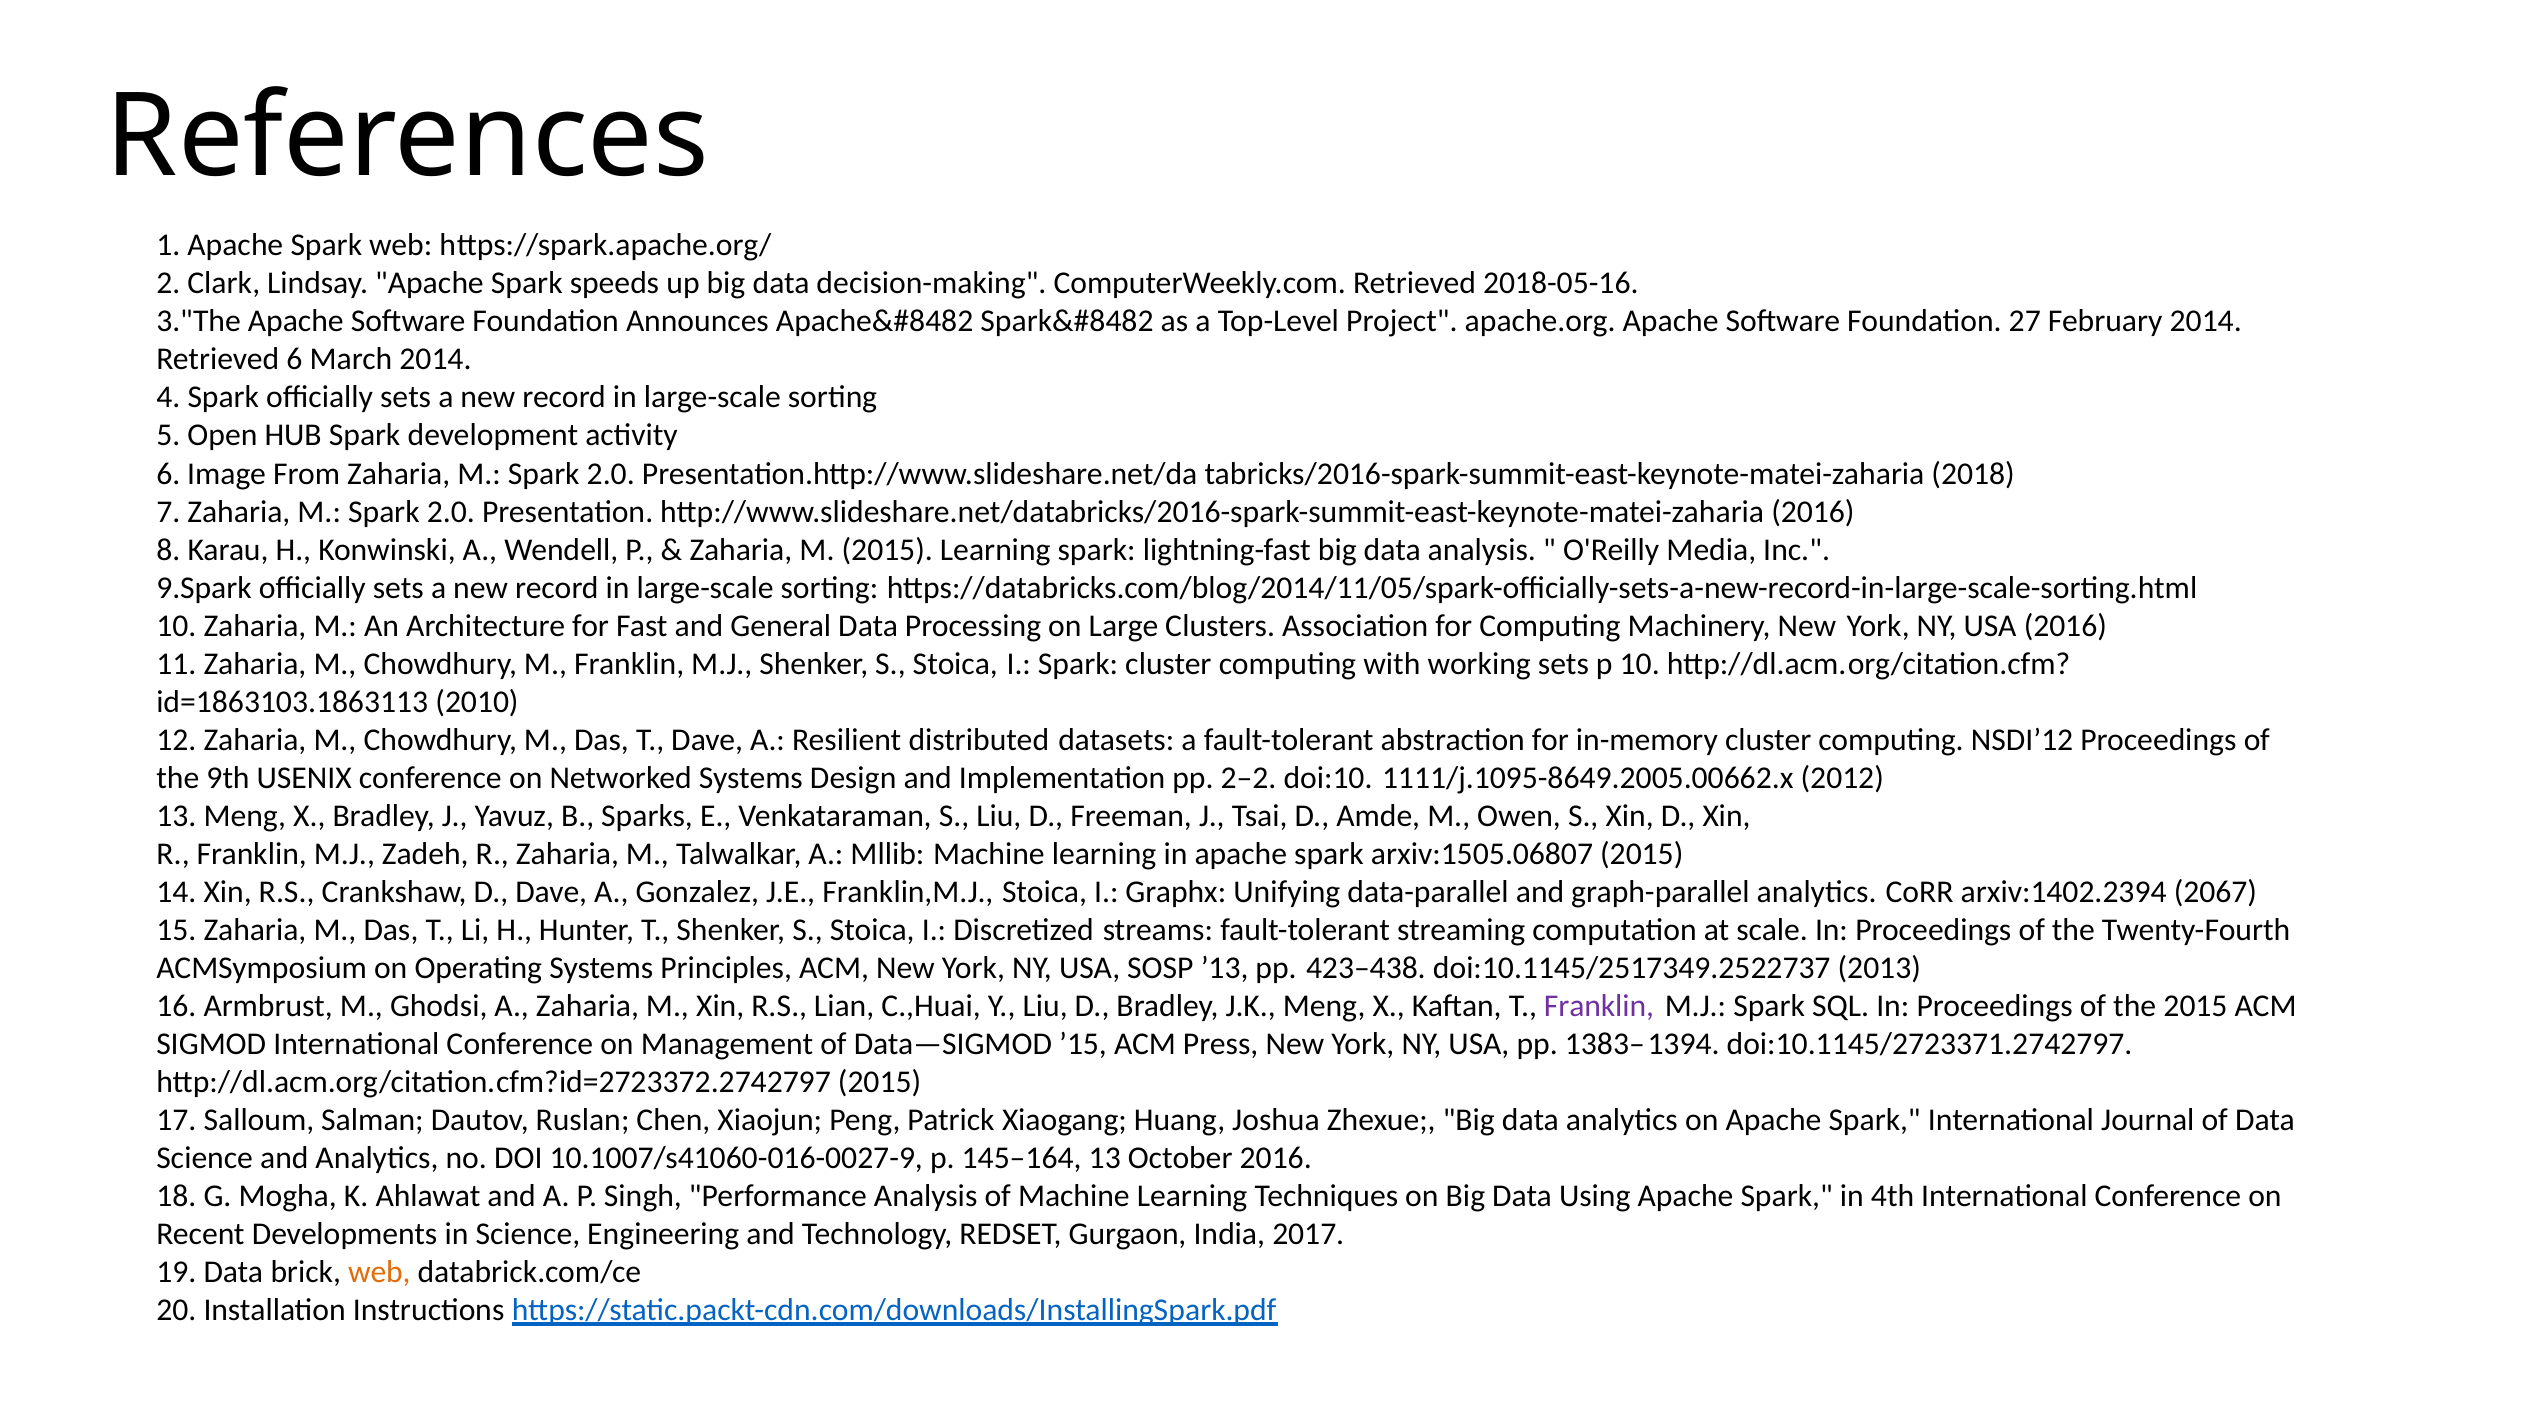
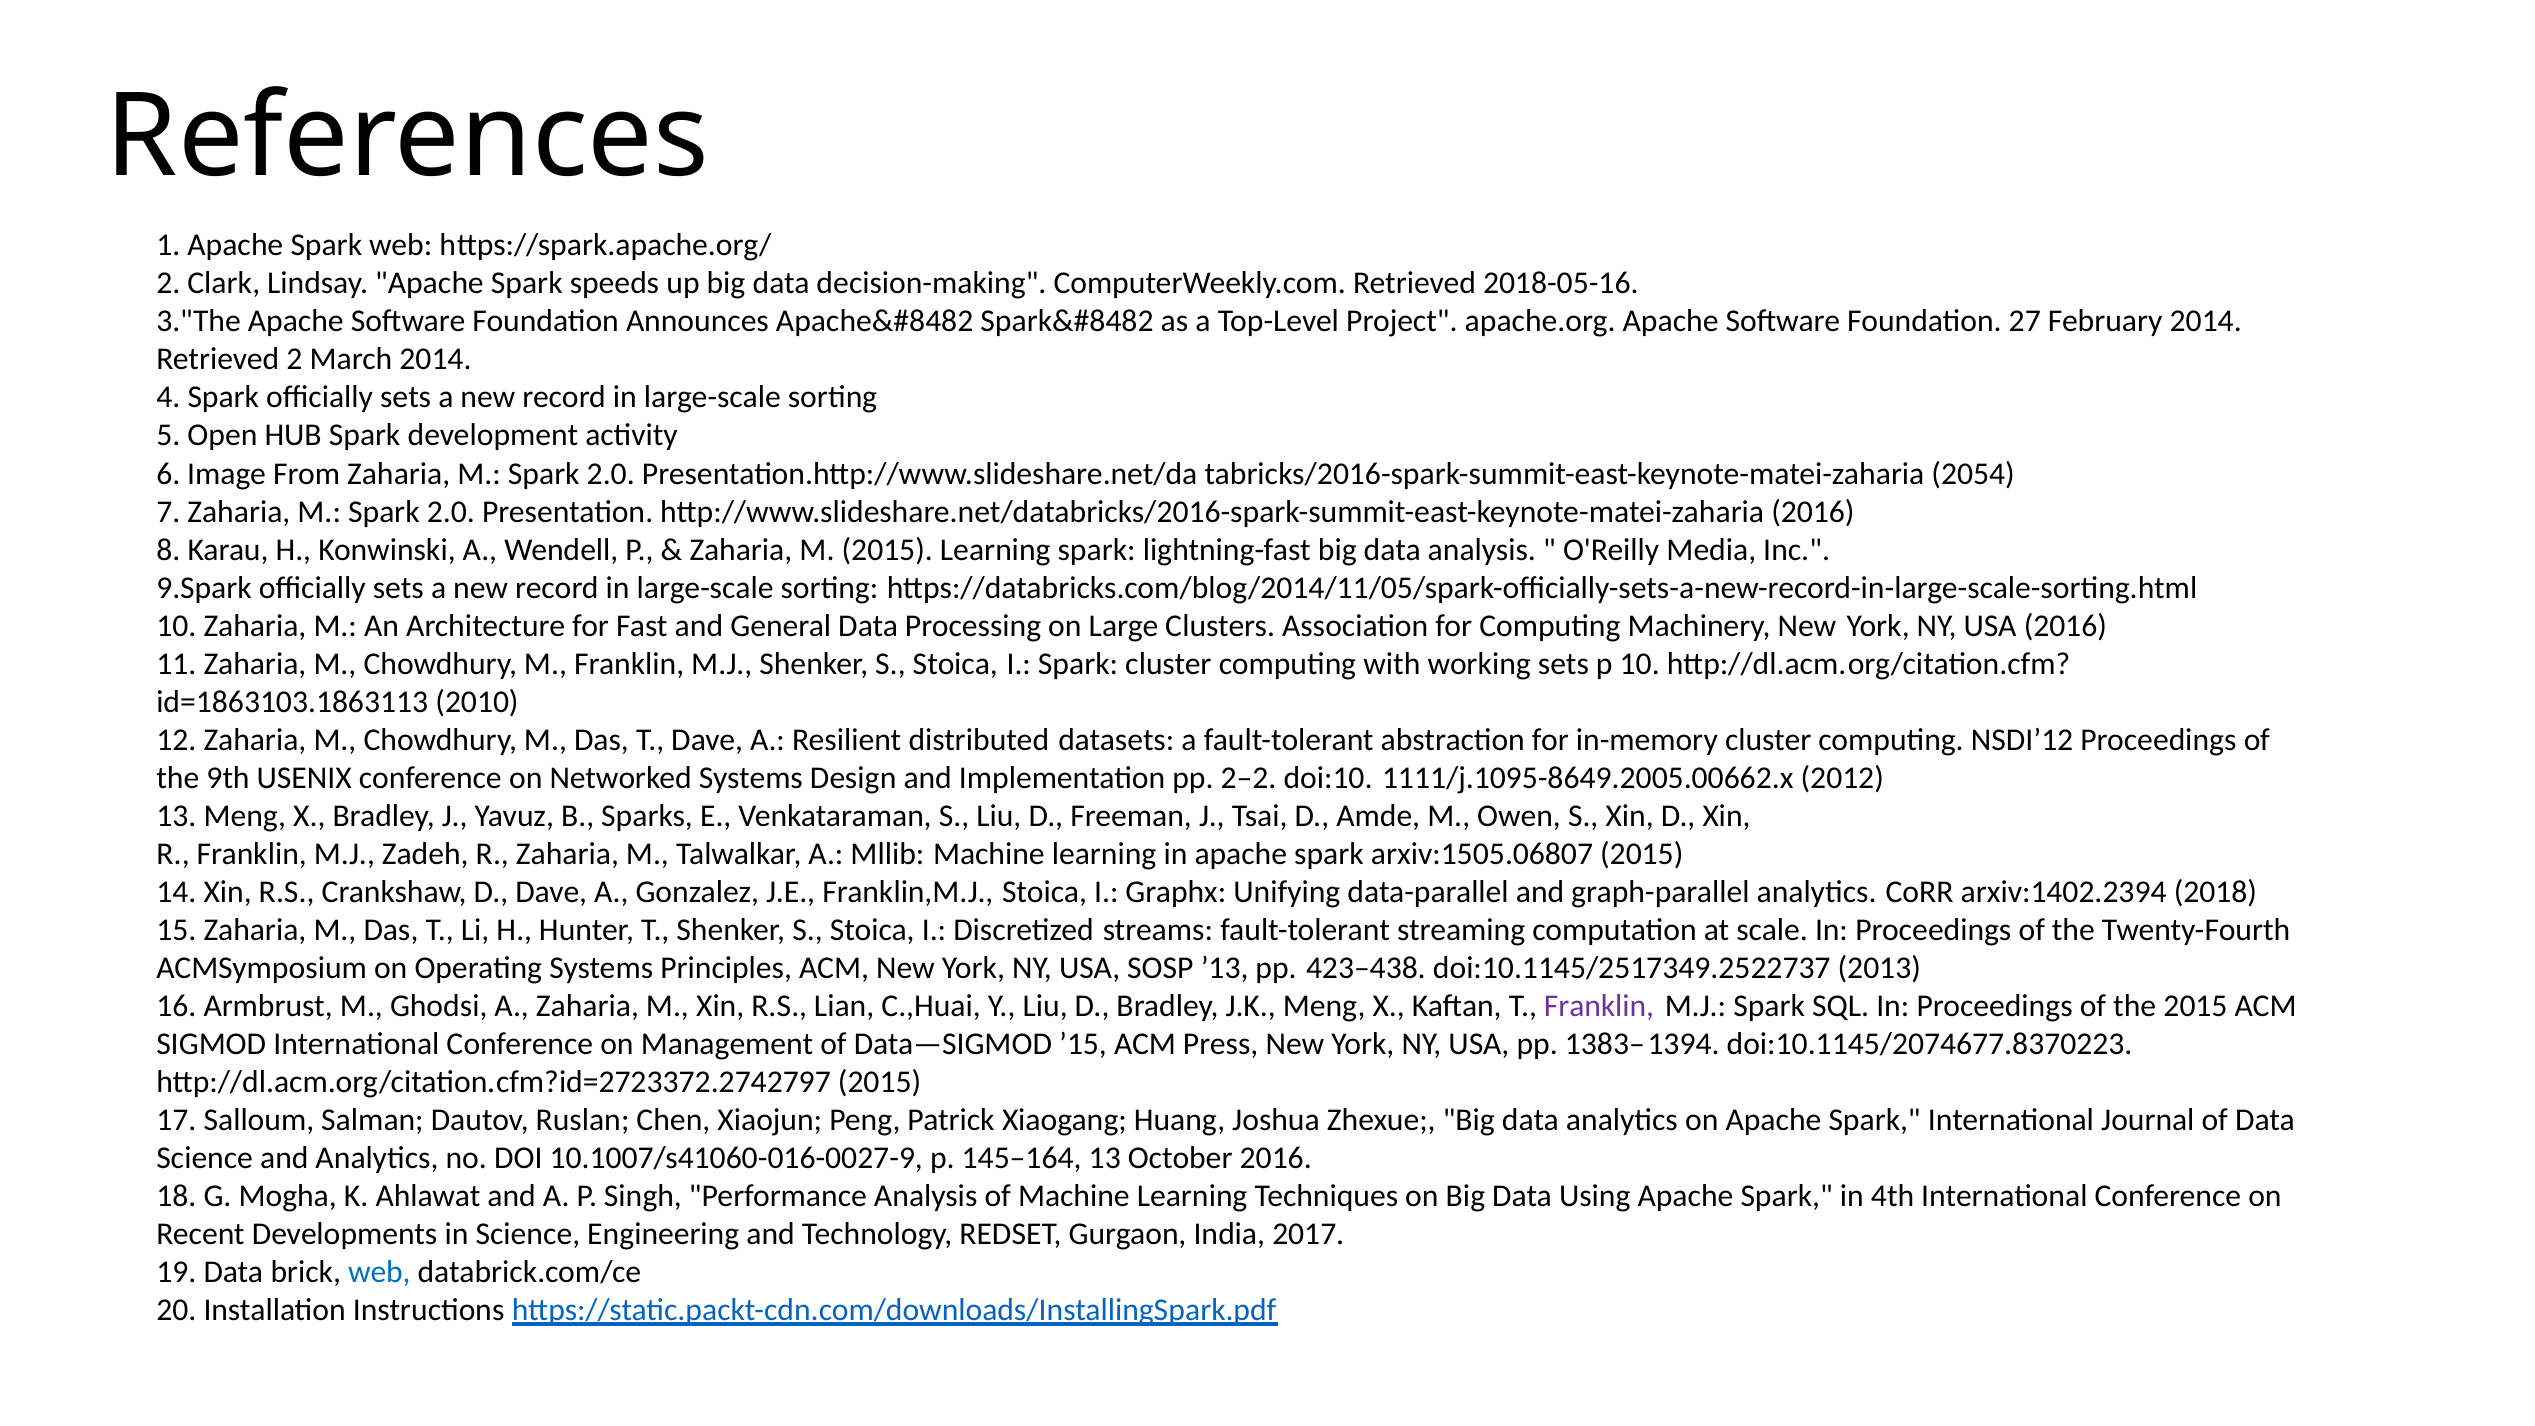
Retrieved 6: 6 -> 2
2018: 2018 -> 2054
2067: 2067 -> 2018
doi:10.1145/2723371.2742797: doi:10.1145/2723371.2742797 -> doi:10.1145/2074677.8370223
web at (379, 1272) colour: orange -> blue
